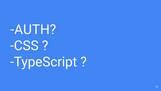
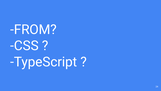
AUTH: AUTH -> FROM
